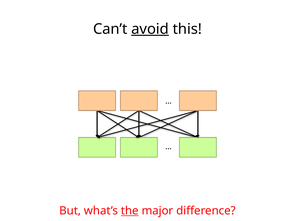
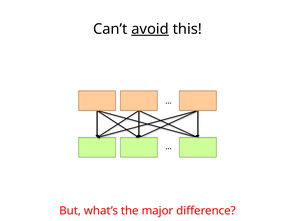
the underline: present -> none
